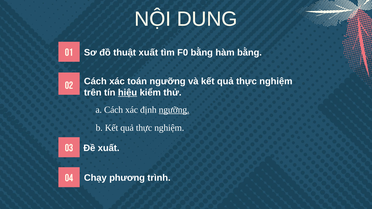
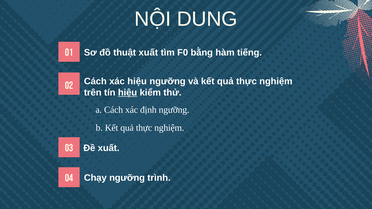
hàm bằng: bằng -> tiếng
xác toán: toán -> hiệu
ngưỡng at (174, 110) underline: present -> none
Chạy phương: phương -> ngưỡng
